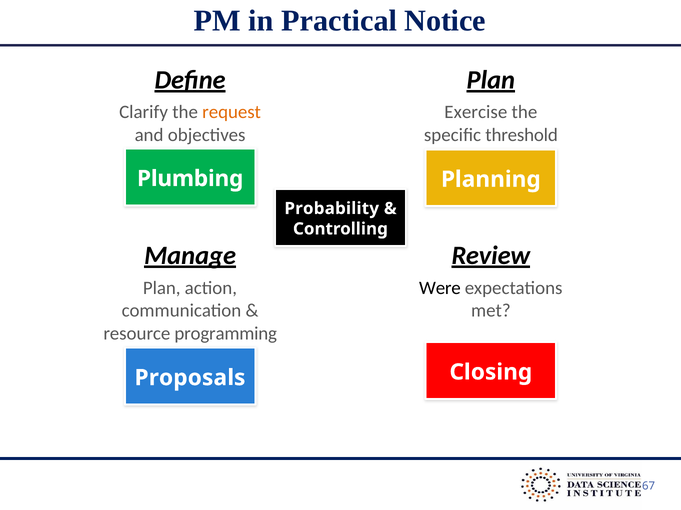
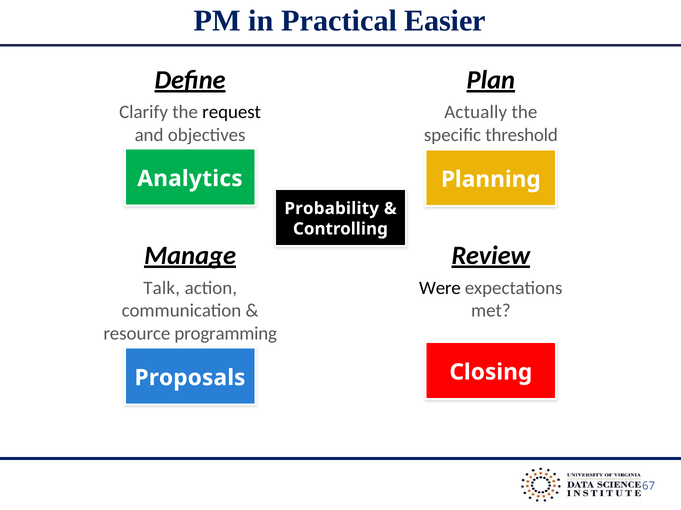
Notice: Notice -> Easier
request colour: orange -> black
Exercise: Exercise -> Actually
Plumbing: Plumbing -> Analytics
Plan at (162, 288): Plan -> Talk
